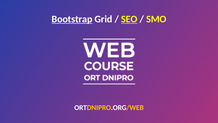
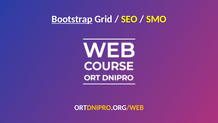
SEO underline: present -> none
